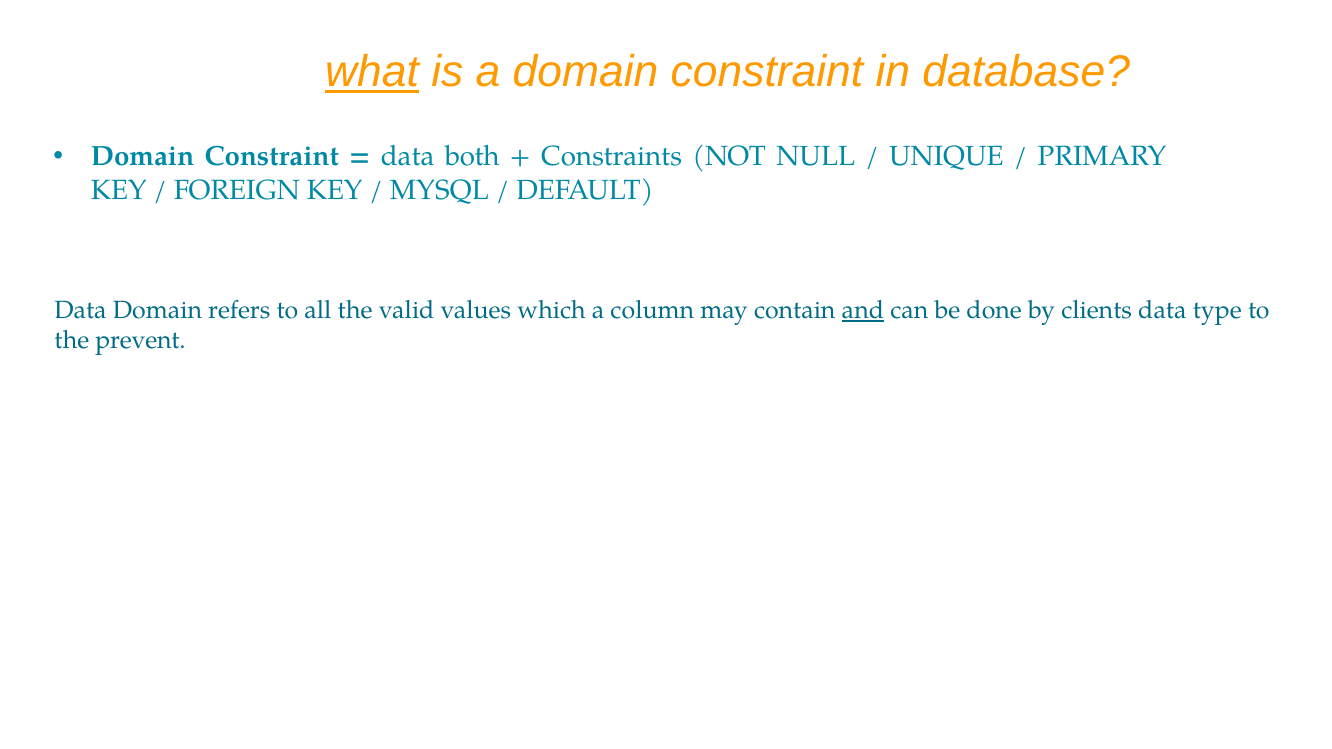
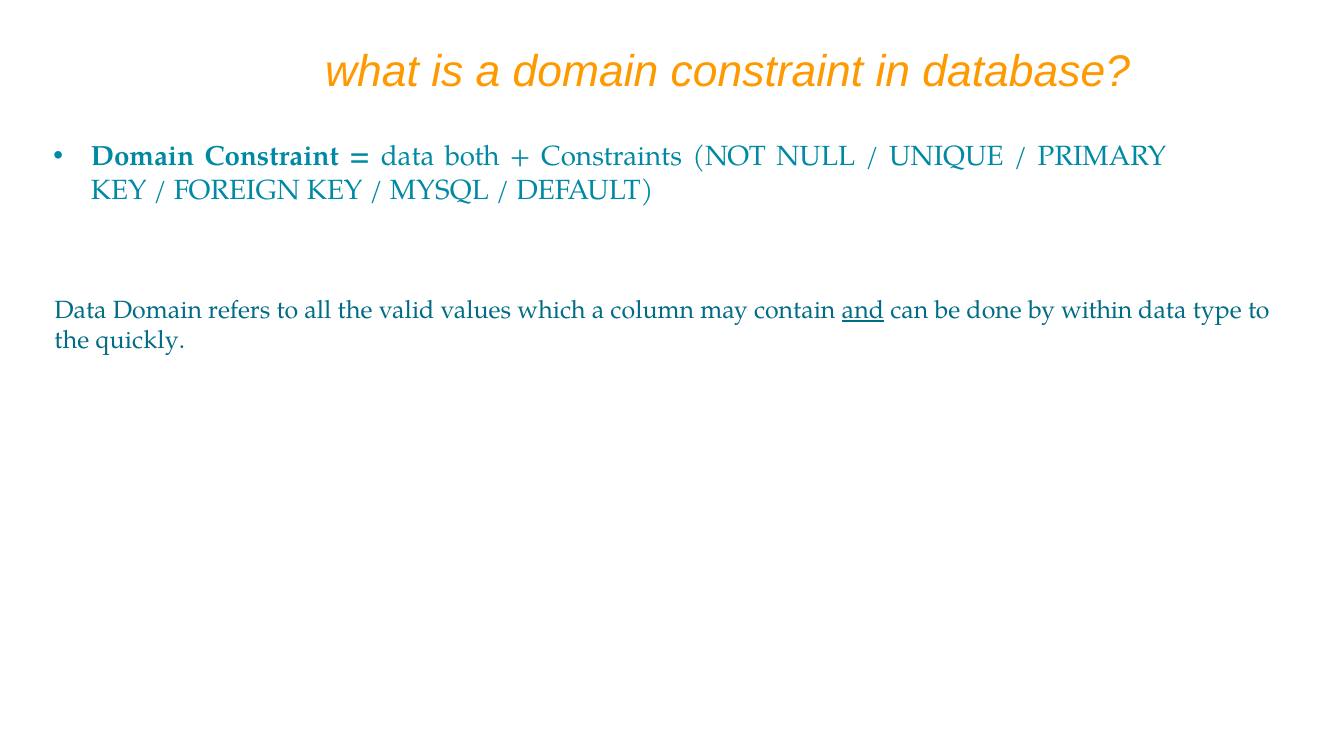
what underline: present -> none
clients: clients -> within
prevent: prevent -> quickly
